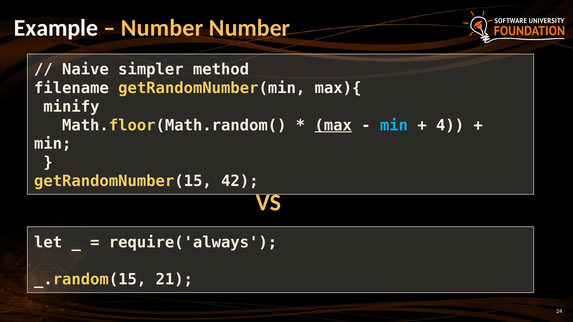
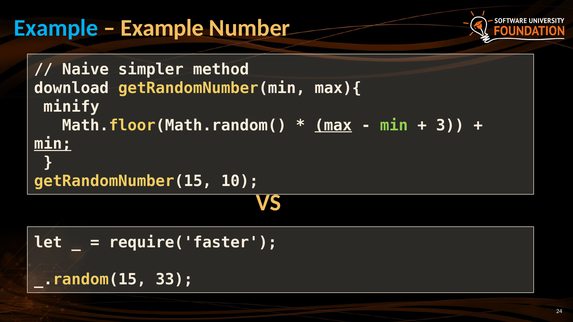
Example at (56, 28) colour: white -> light blue
Number at (162, 28): Number -> Example
filename: filename -> download
min at (394, 125) colour: light blue -> light green
4: 4 -> 3
min at (53, 144) underline: none -> present
42: 42 -> 10
require('always: require('always -> require('faster
21: 21 -> 33
